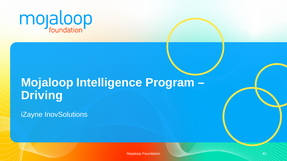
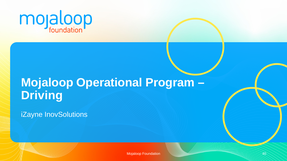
Intelligence: Intelligence -> Operational
